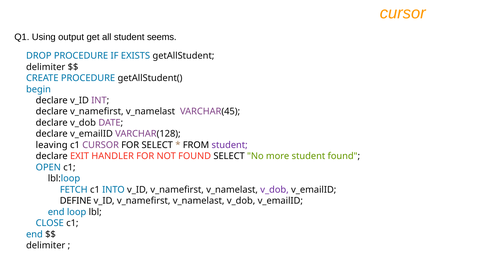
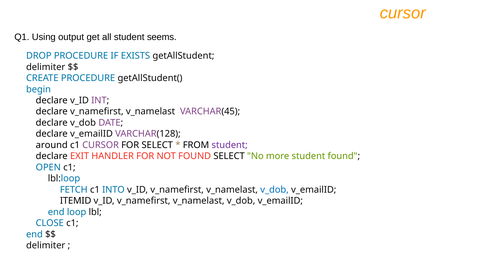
leaving: leaving -> around
v_dob at (274, 190) colour: purple -> blue
DEFINE: DEFINE -> ITEMID
